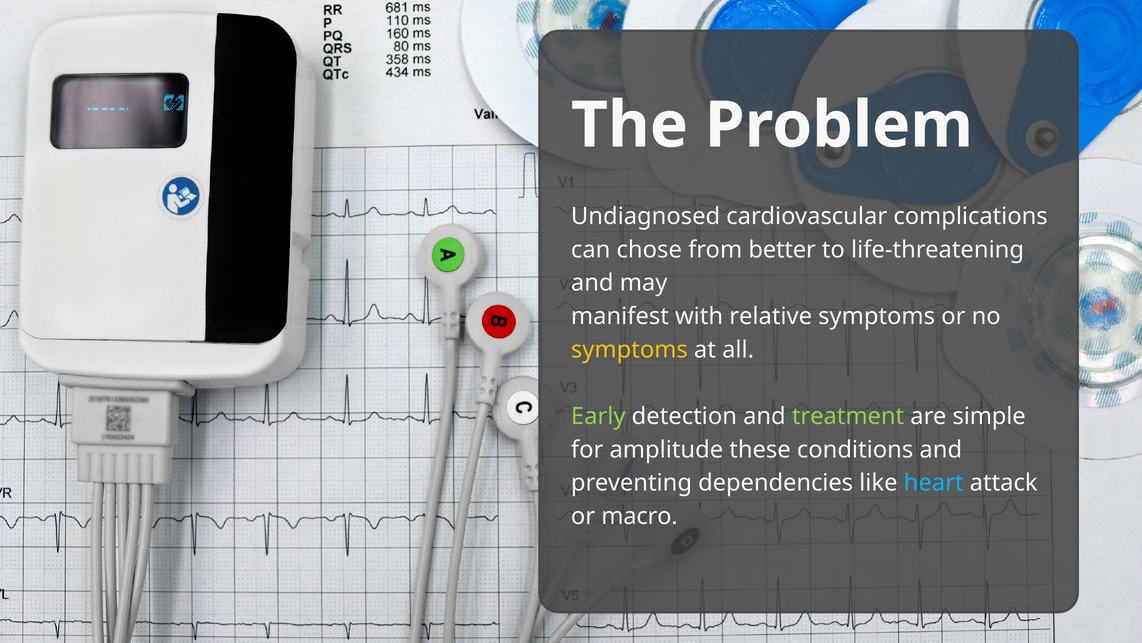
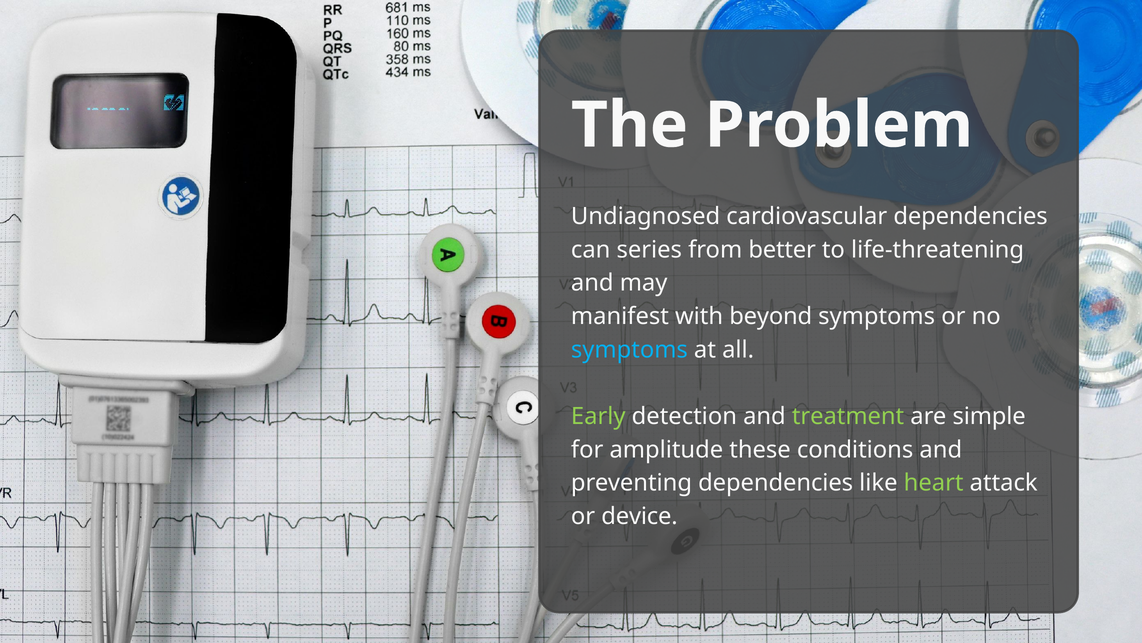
cardiovascular complications: complications -> dependencies
chose: chose -> series
relative: relative -> beyond
symptoms at (629, 349) colour: yellow -> light blue
heart colour: light blue -> light green
macro: macro -> device
